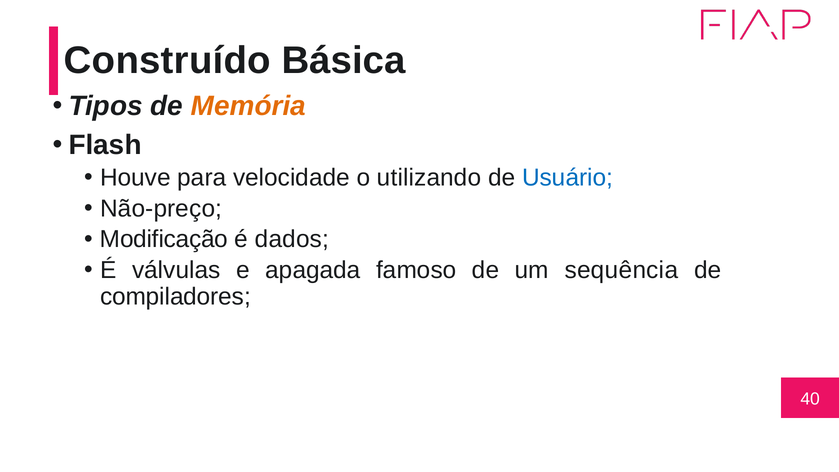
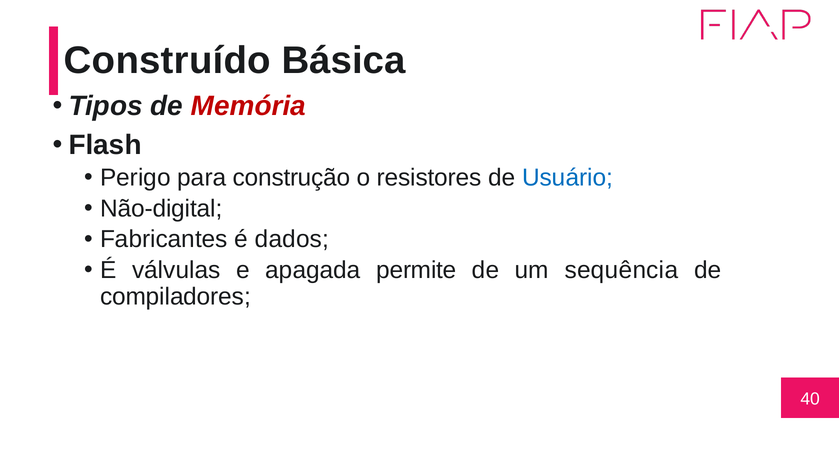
Memória colour: orange -> red
Houve: Houve -> Perigo
velocidade: velocidade -> construção
utilizando: utilizando -> resistores
Não-preço: Não-preço -> Não-digital
Modificação: Modificação -> Fabricantes
famoso: famoso -> permite
